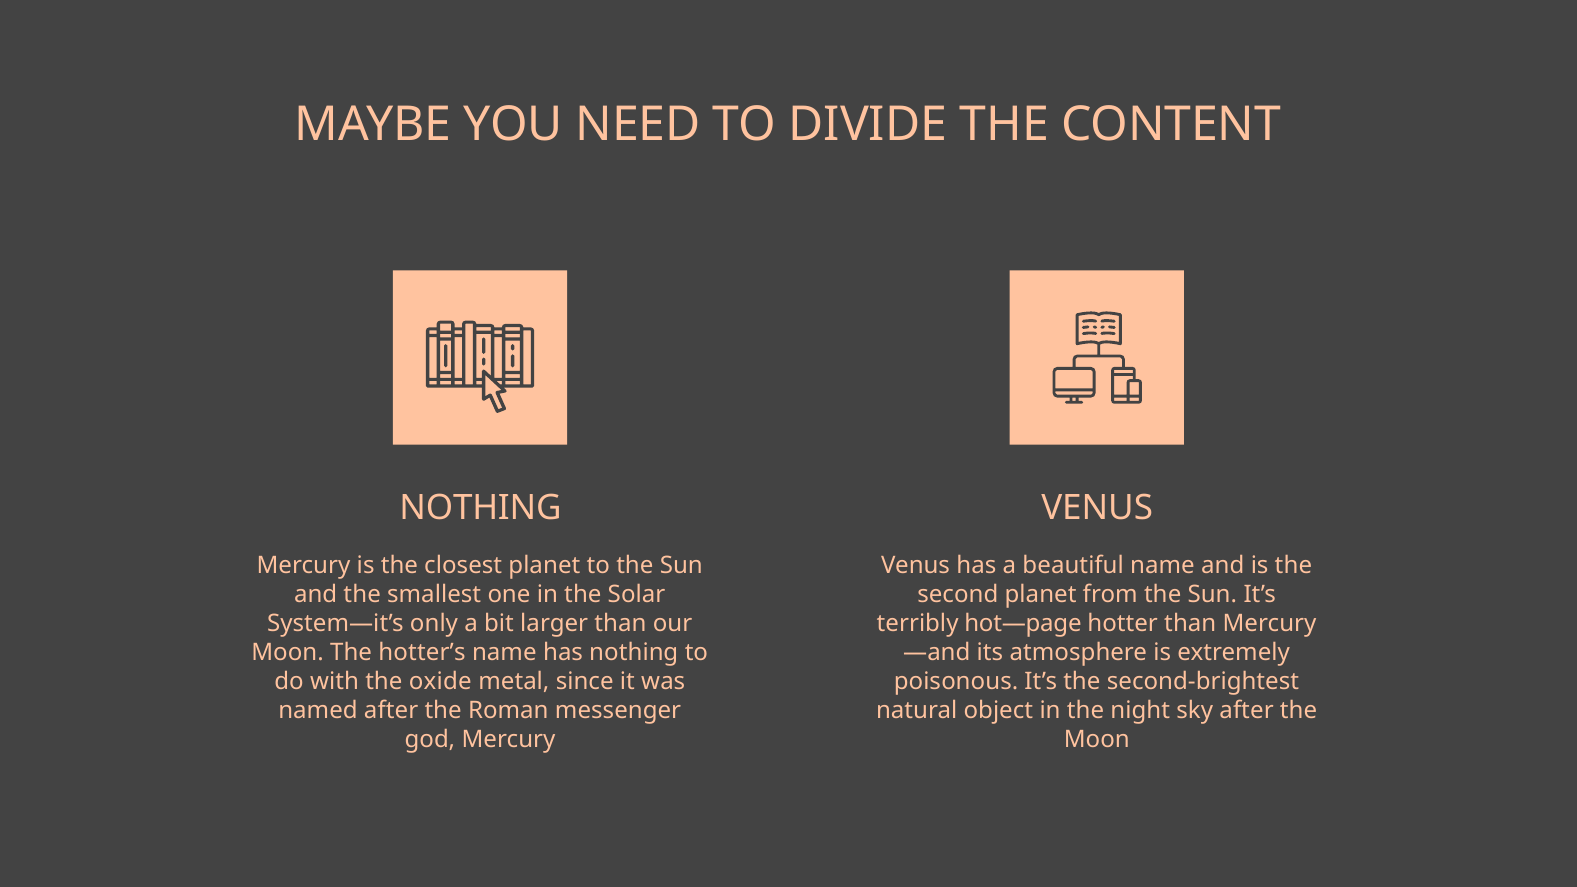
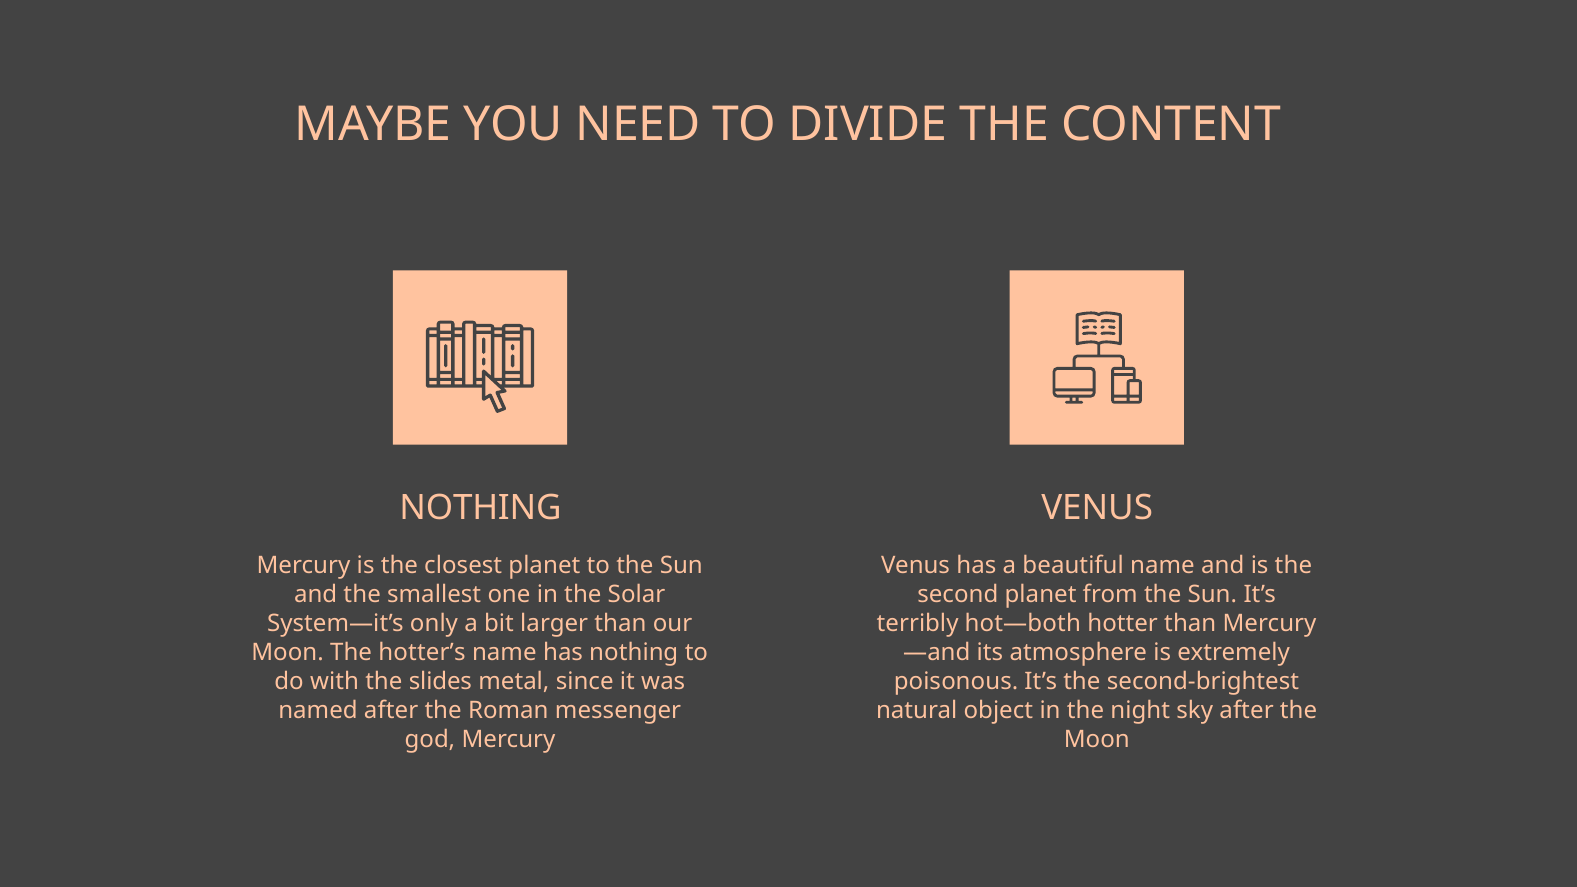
hot—page: hot—page -> hot—both
oxide: oxide -> slides
